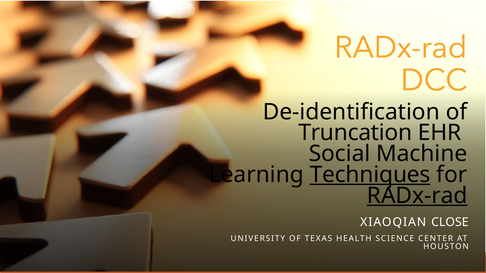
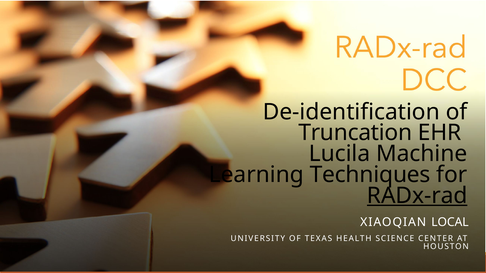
Social: Social -> Lucila
Techniques underline: present -> none
CLOSE: CLOSE -> LOCAL
